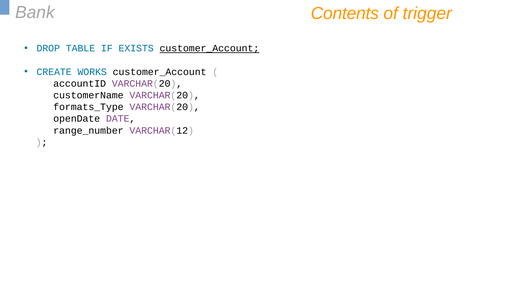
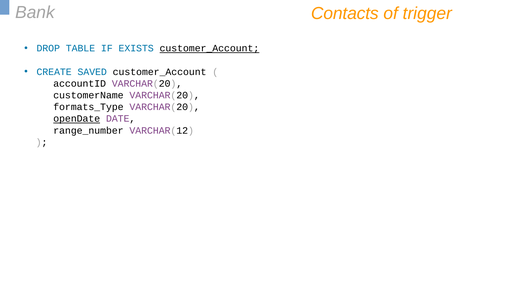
Contents: Contents -> Contacts
WORKS: WORKS -> SAVED
openDate underline: none -> present
